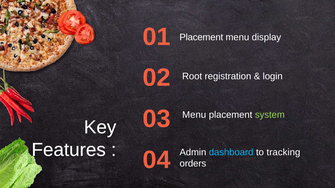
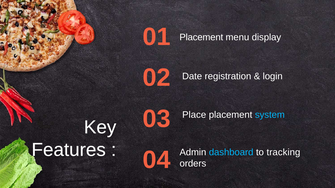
Root: Root -> Date
Menu at (194, 115): Menu -> Place
system colour: light green -> light blue
